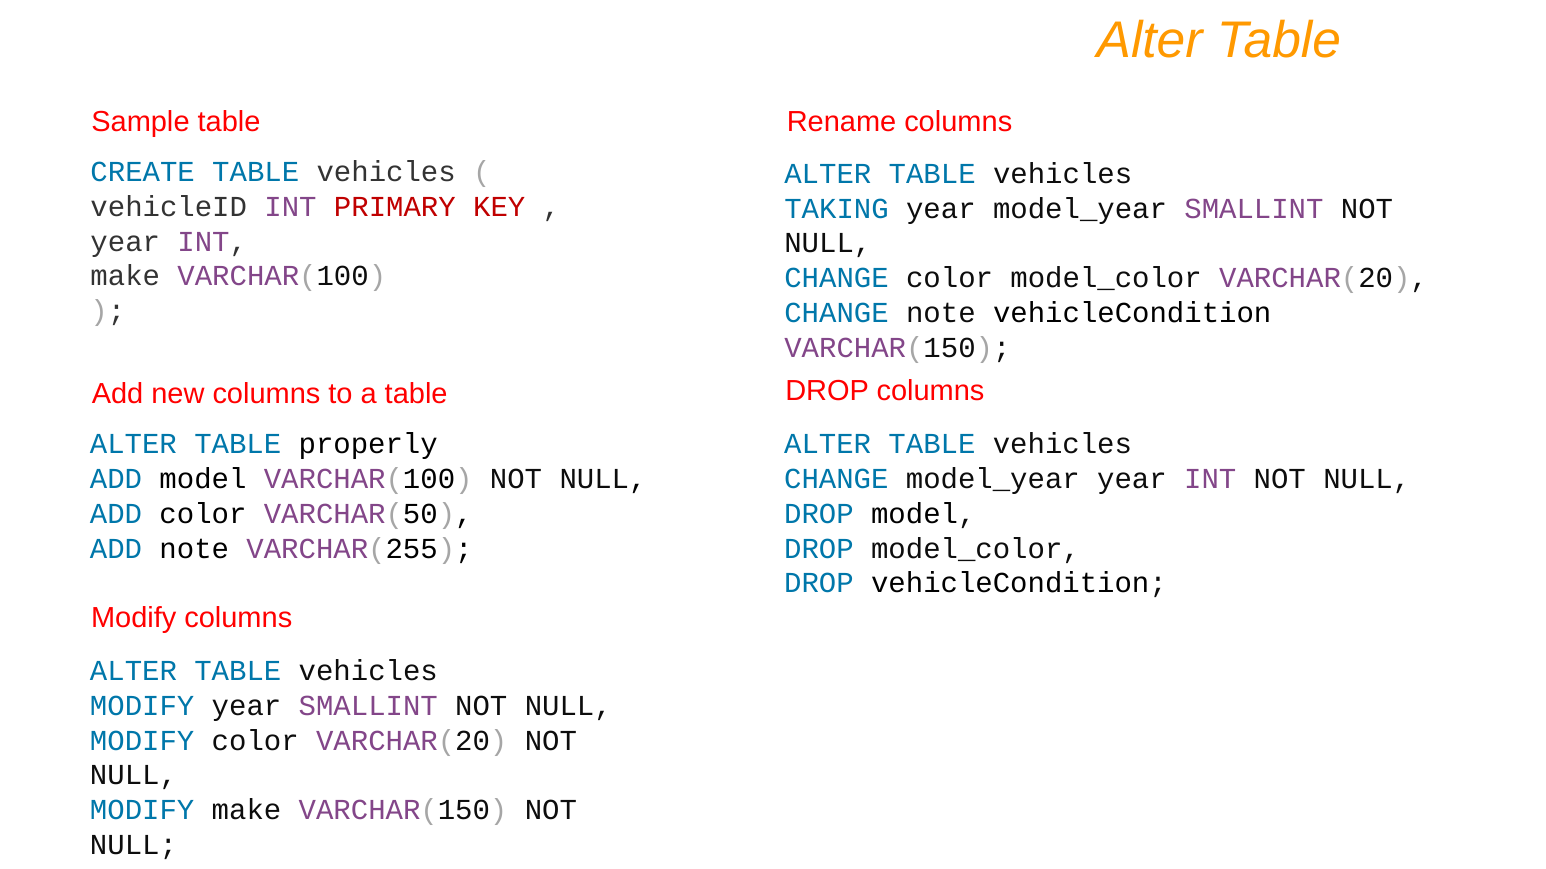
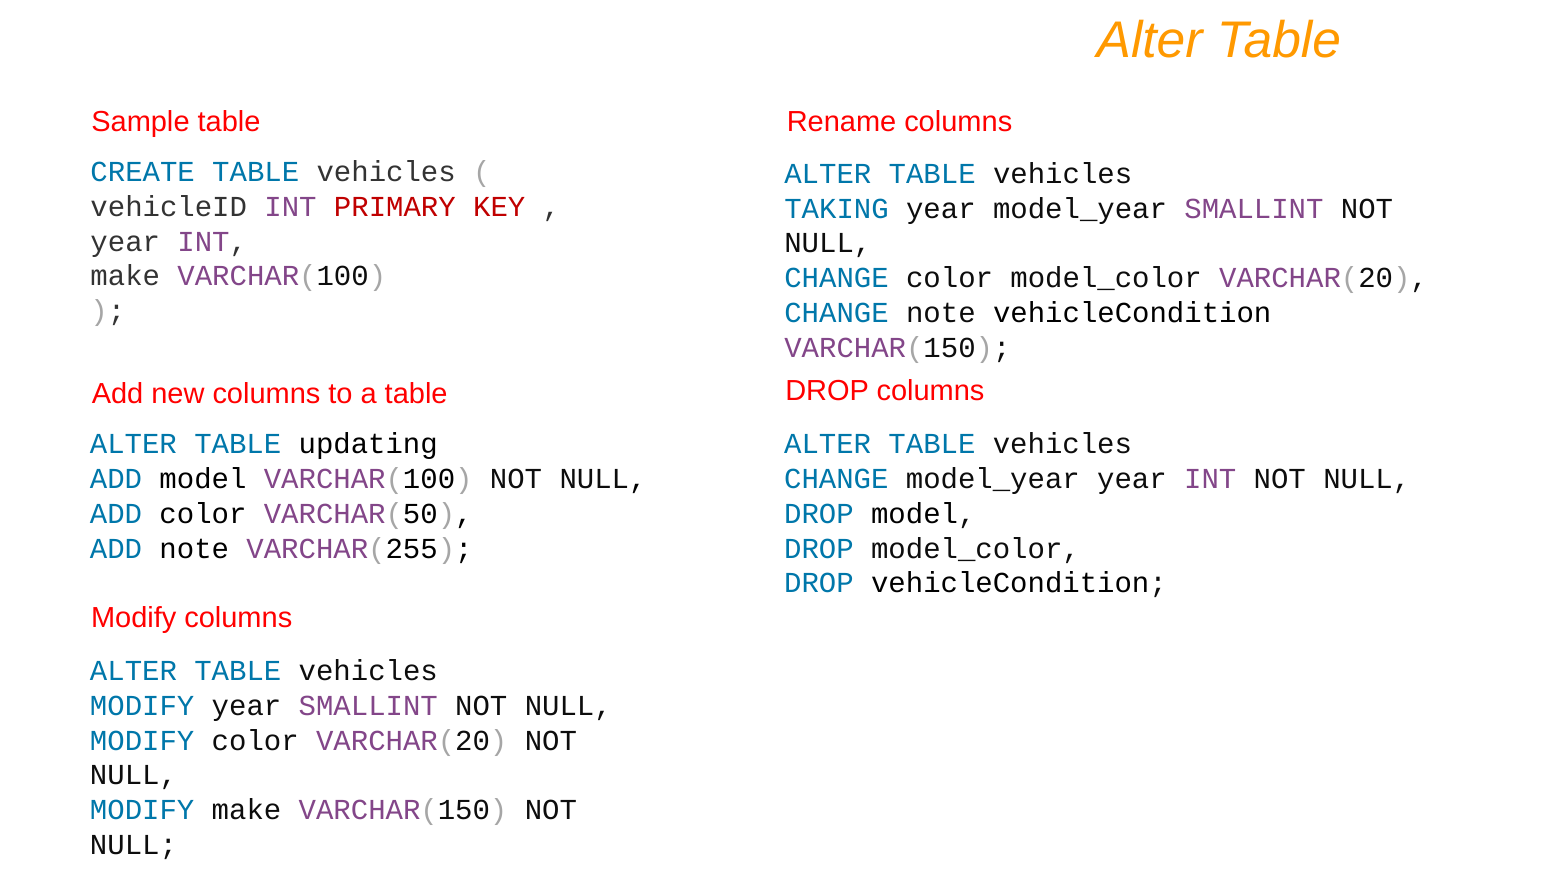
properly: properly -> updating
